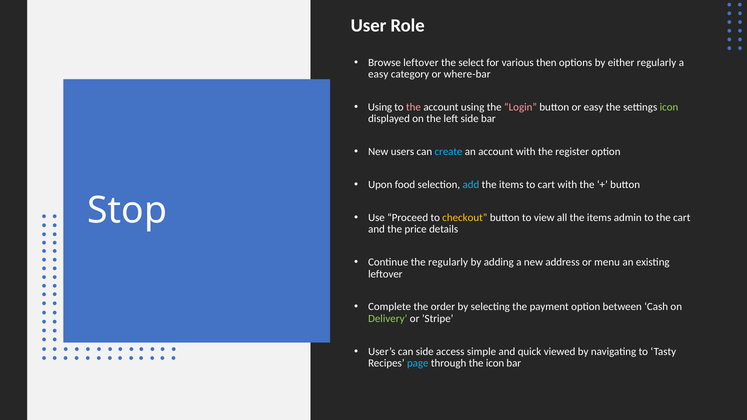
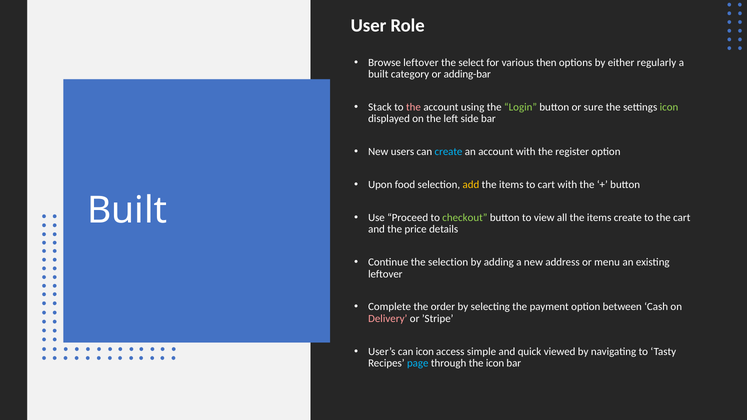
easy at (378, 74): easy -> built
where-bar: where-bar -> adding-bar
Using at (380, 107): Using -> Stack
Login colour: pink -> light green
or easy: easy -> sure
add colour: light blue -> yellow
Stop at (127, 211): Stop -> Built
checkout colour: yellow -> light green
items admin: admin -> create
the regularly: regularly -> selection
Delivery colour: light green -> pink
can side: side -> icon
